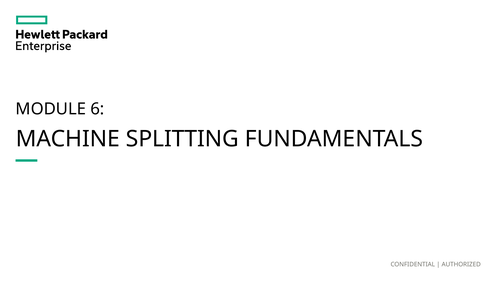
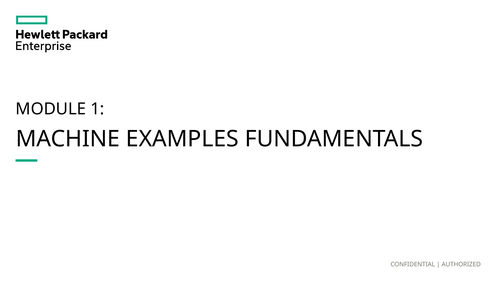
6: 6 -> 1
SPLITTING: SPLITTING -> EXAMPLES
